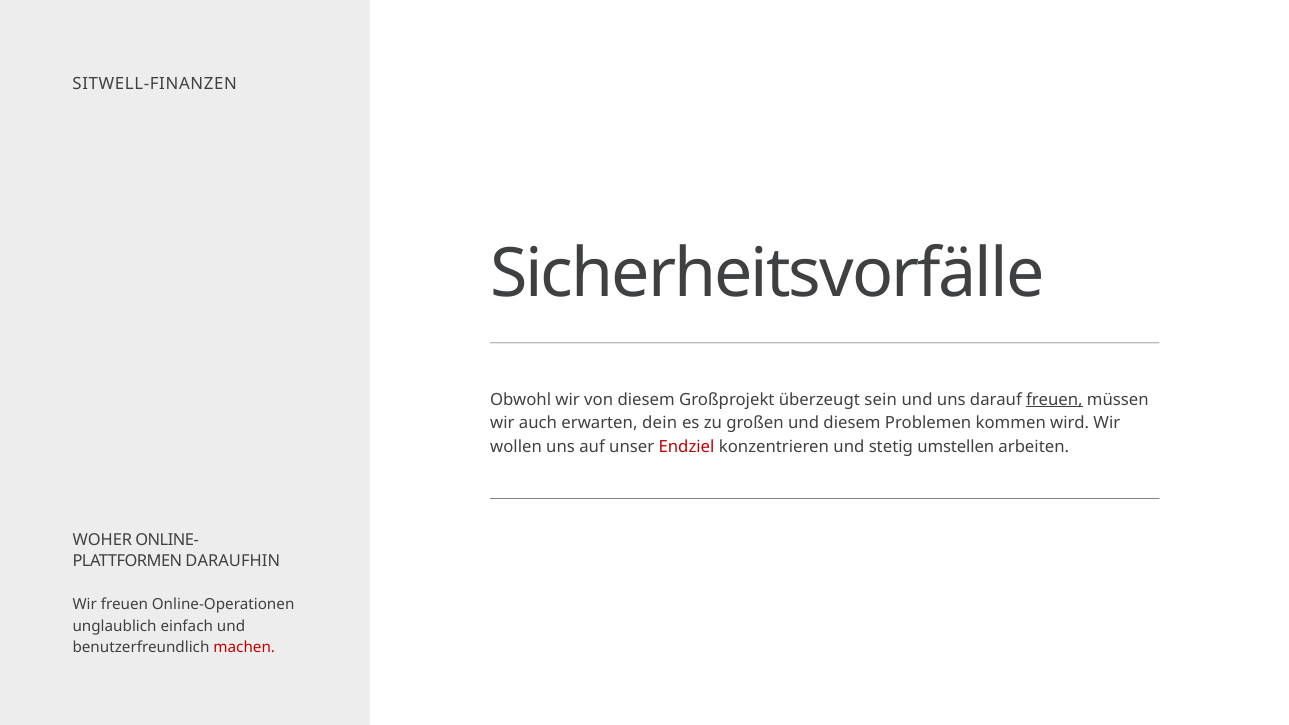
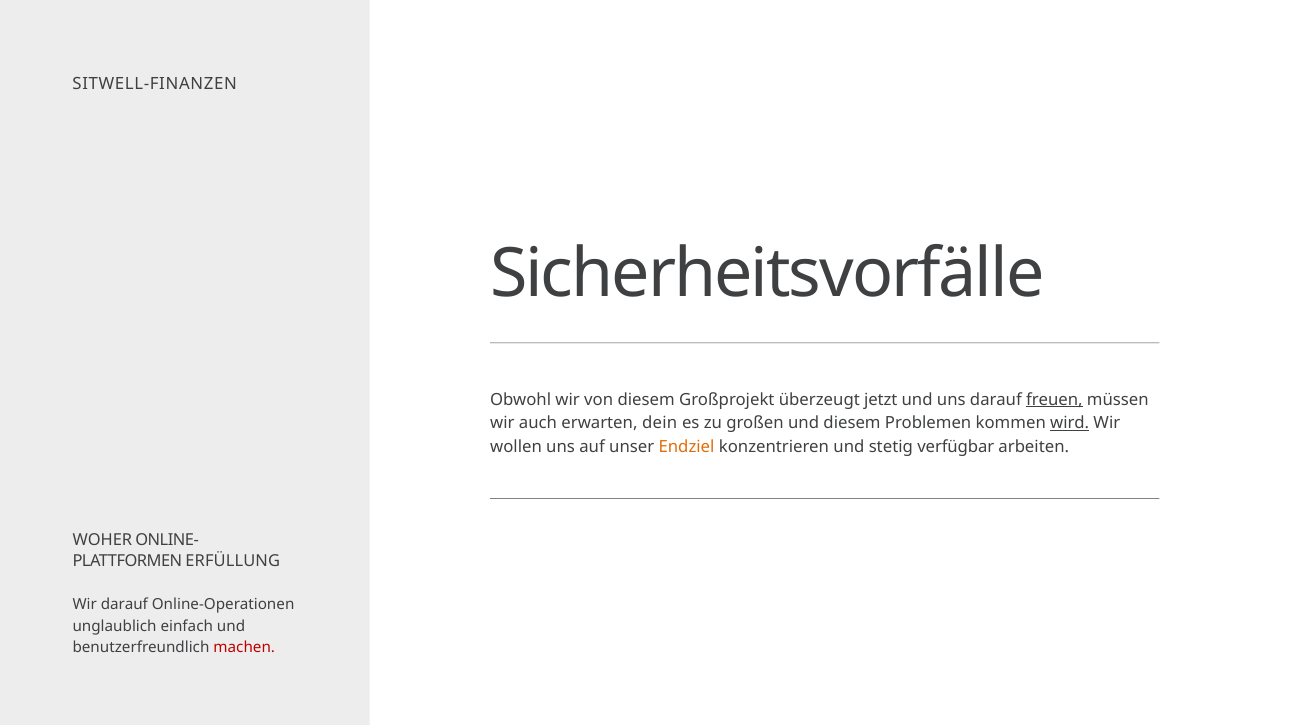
sein: sein -> jetzt
wird underline: none -> present
Endziel colour: red -> orange
umstellen: umstellen -> verfügbar
DARAUFHIN: DARAUFHIN -> ERFÜLLUNG
Wir freuen: freuen -> darauf
